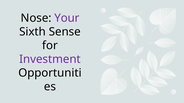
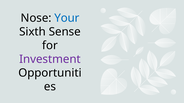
Your colour: purple -> blue
